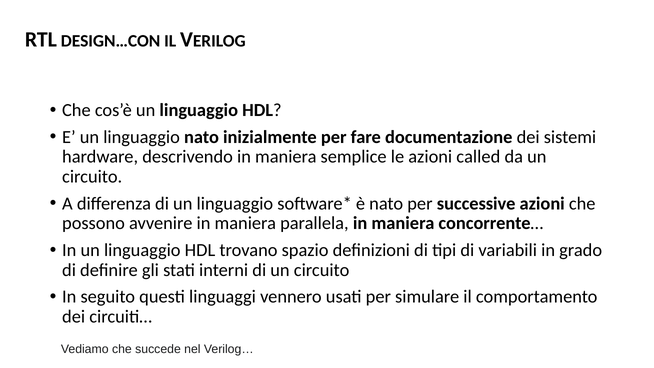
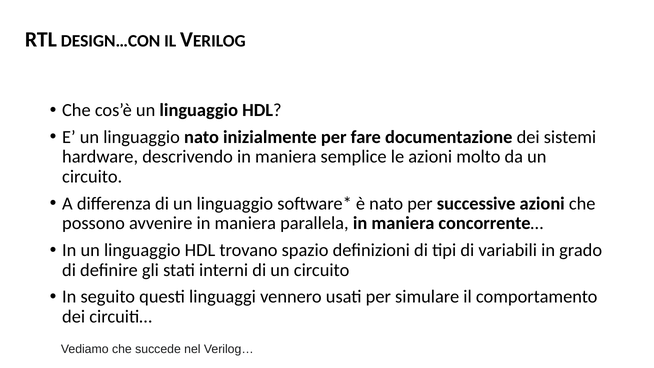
called: called -> molto
